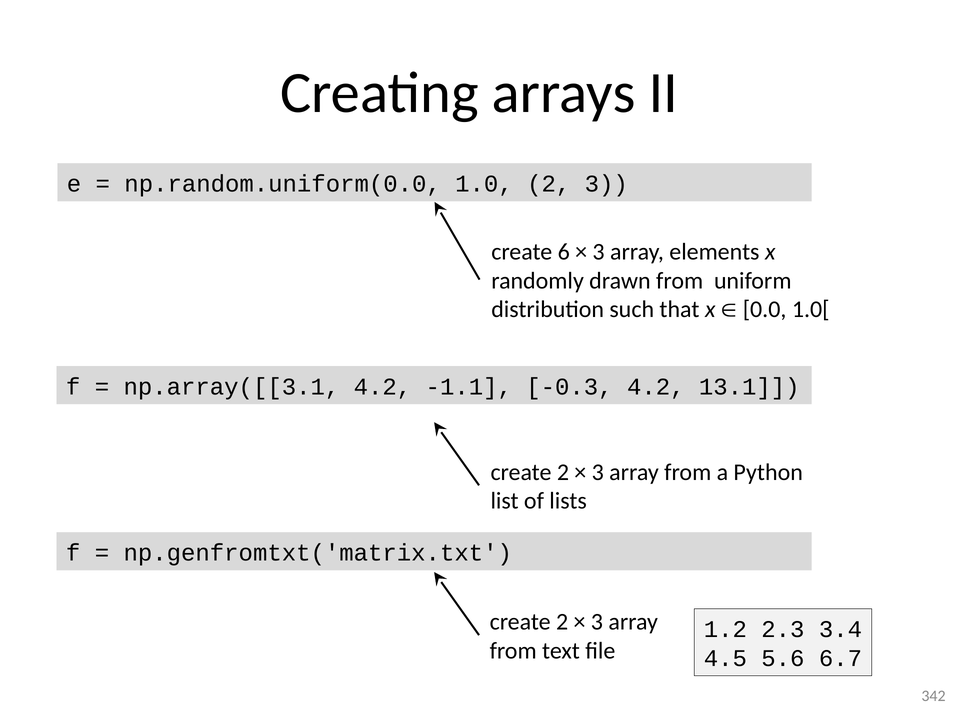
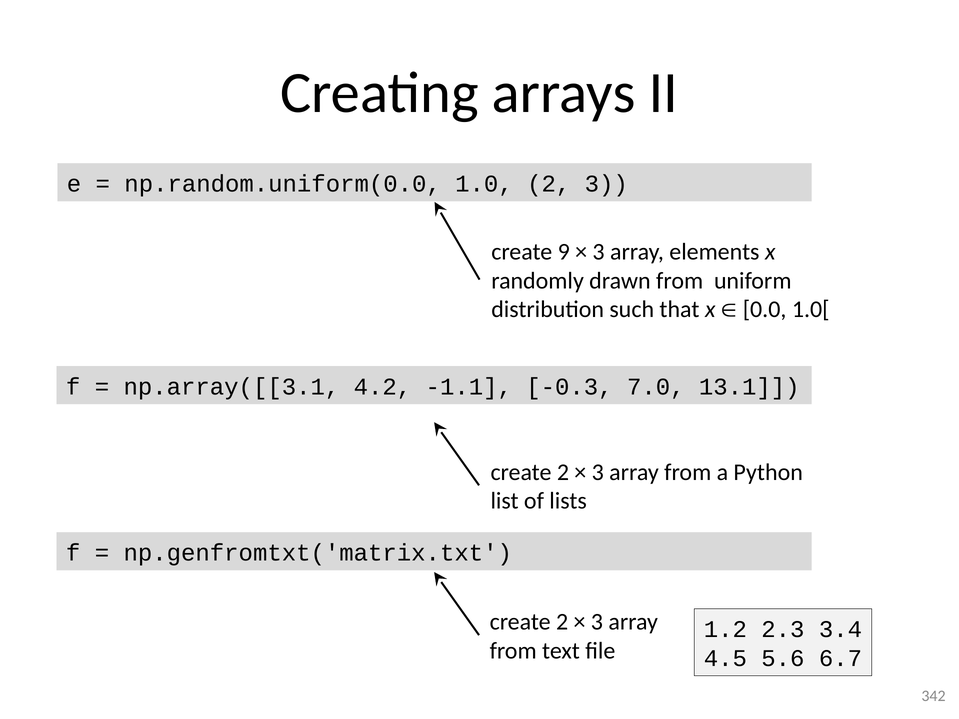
6: 6 -> 9
-0.3 4.2: 4.2 -> 7.0
